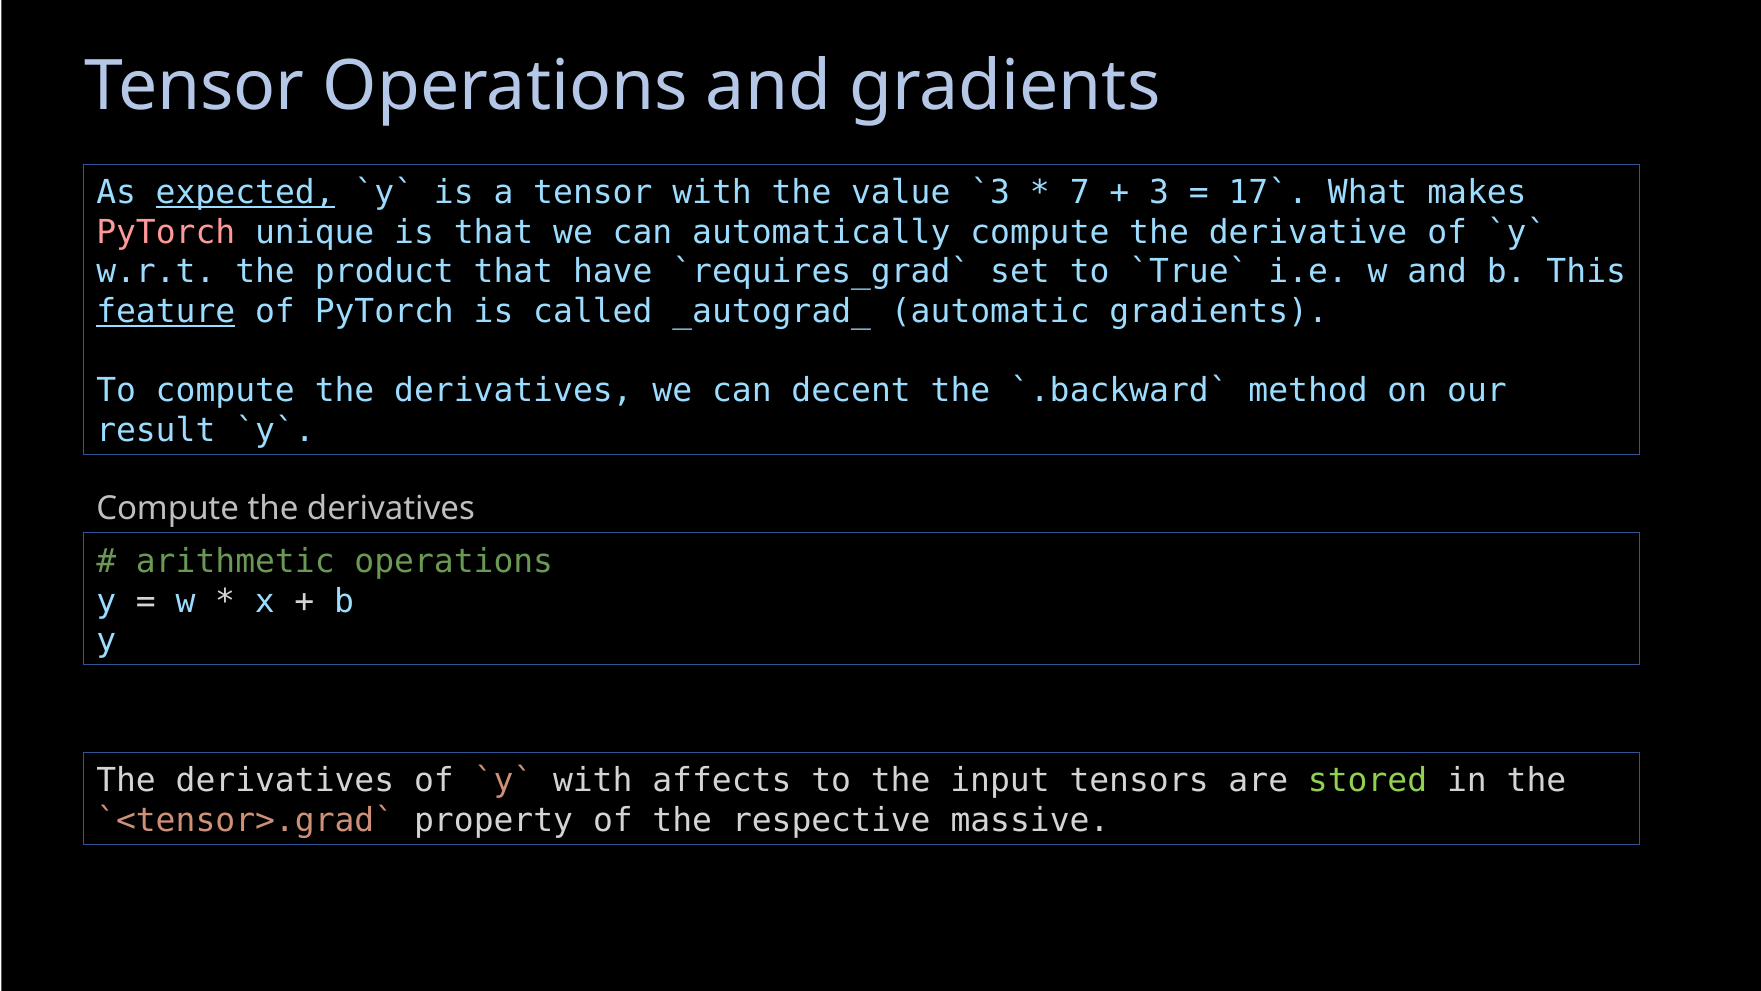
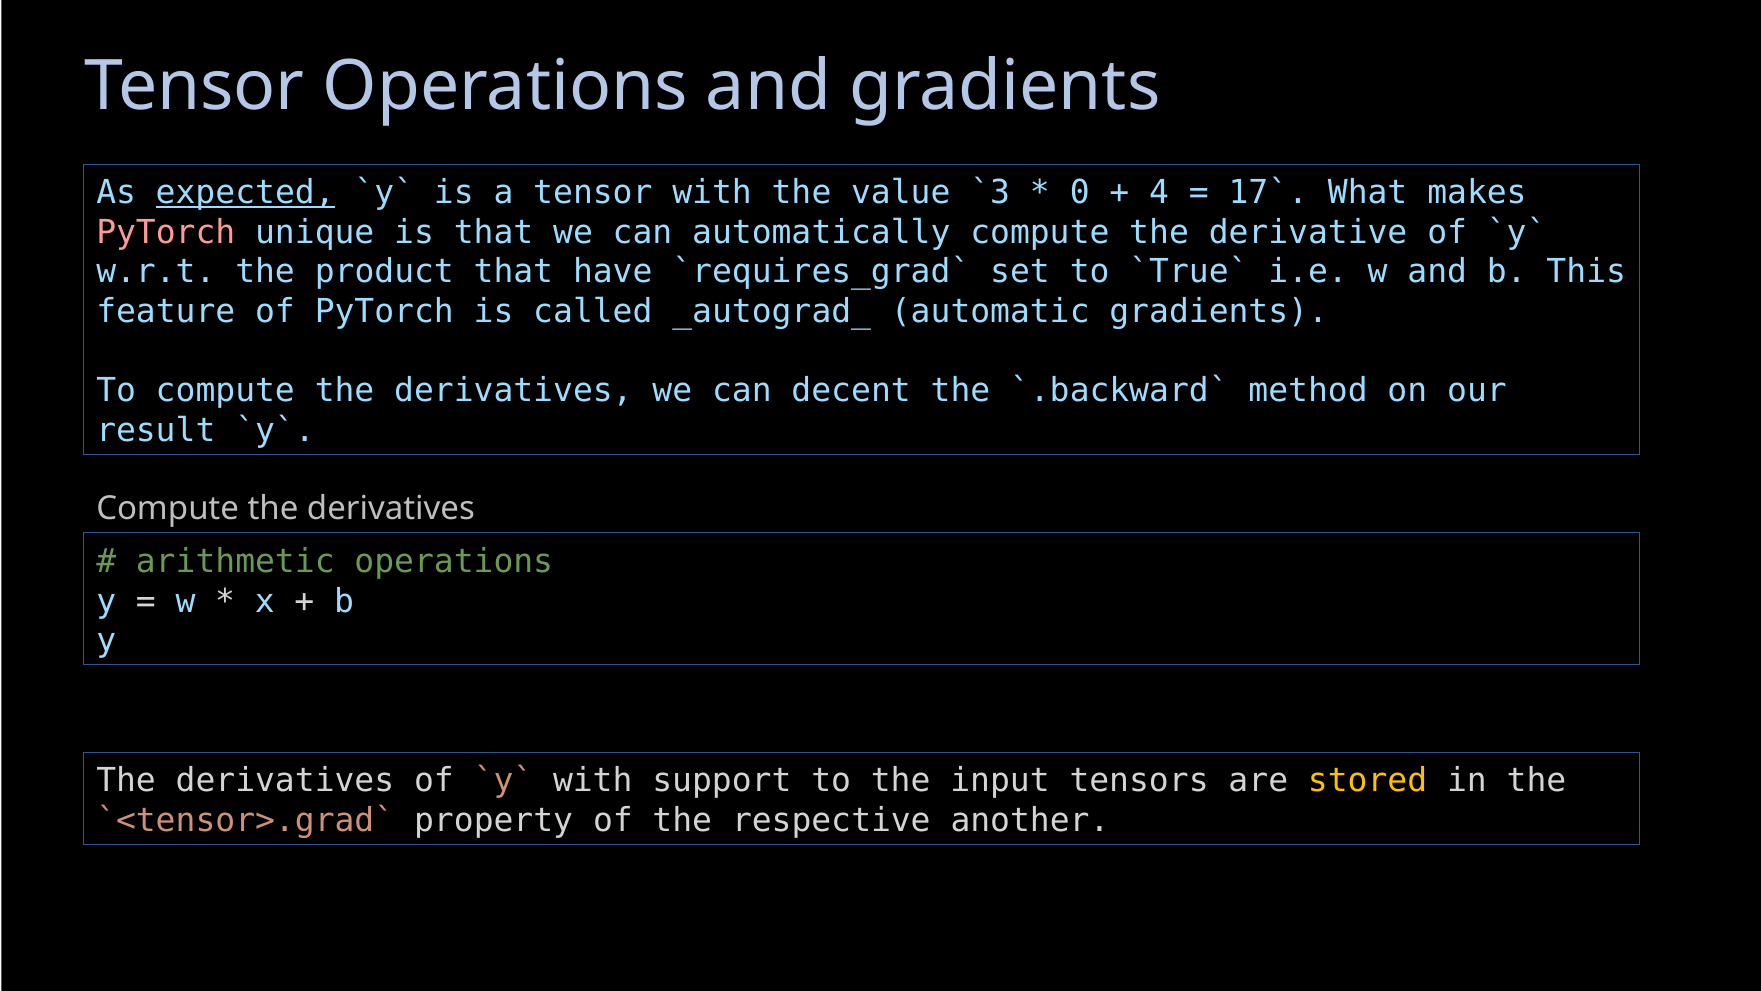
7: 7 -> 0
3: 3 -> 4
feature underline: present -> none
affects: affects -> support
stored colour: light green -> yellow
massive: massive -> another
